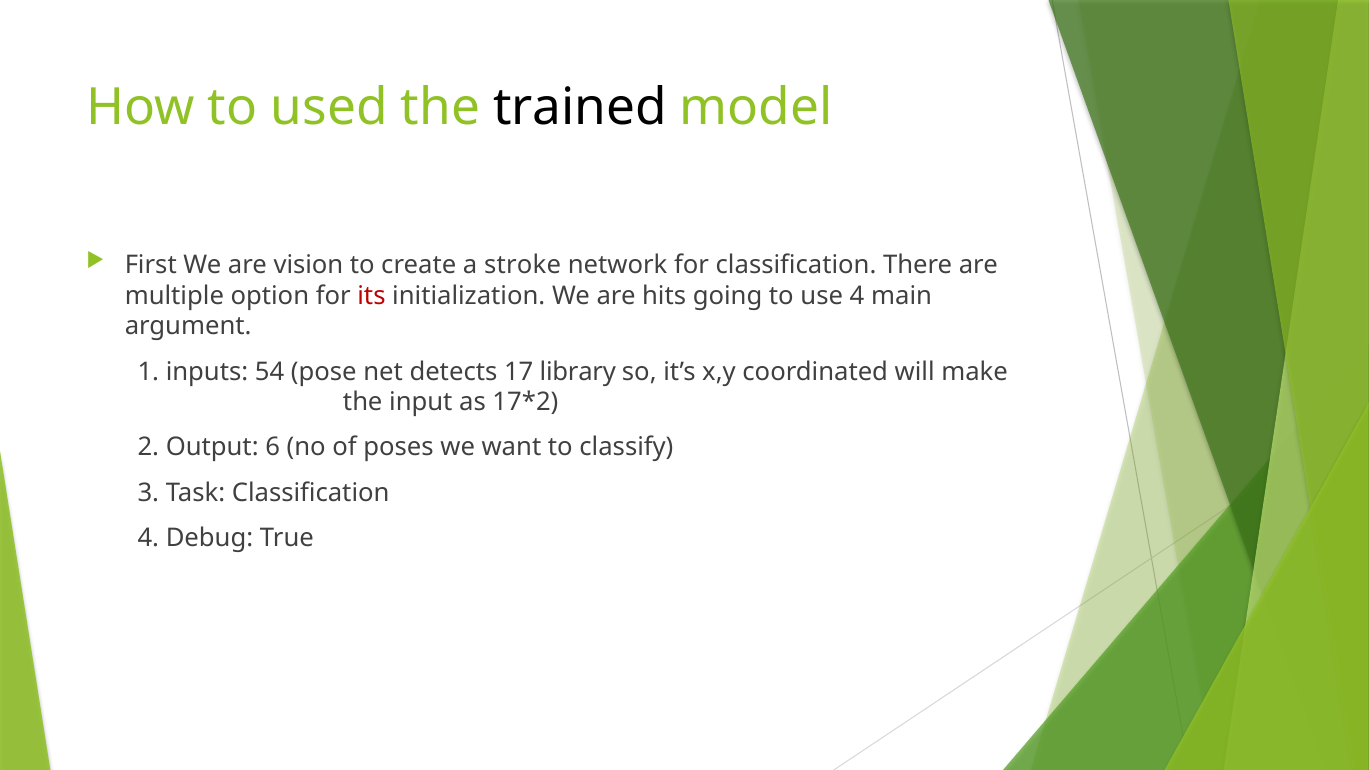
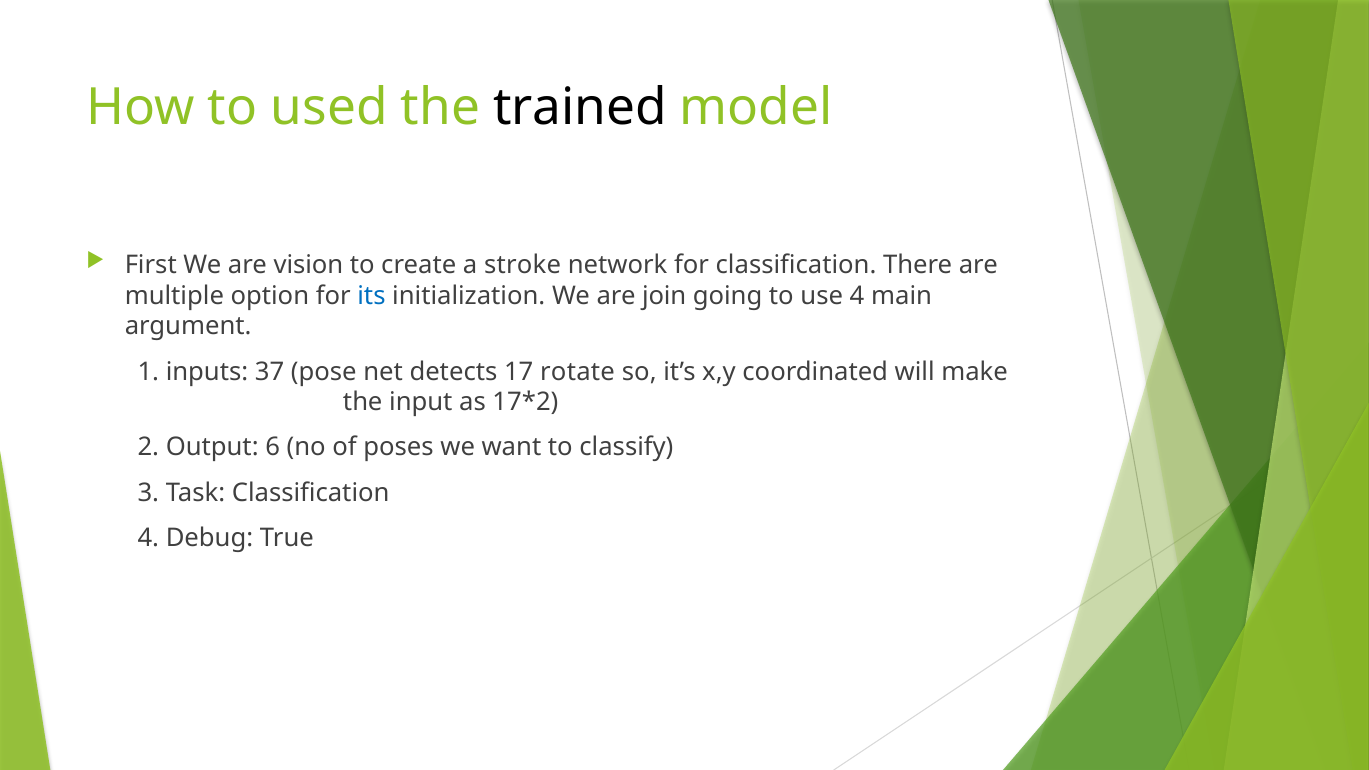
its colour: red -> blue
hits: hits -> join
54: 54 -> 37
library: library -> rotate
